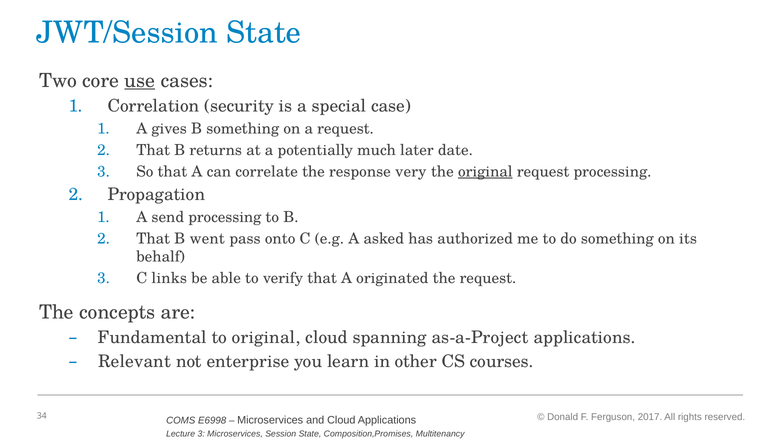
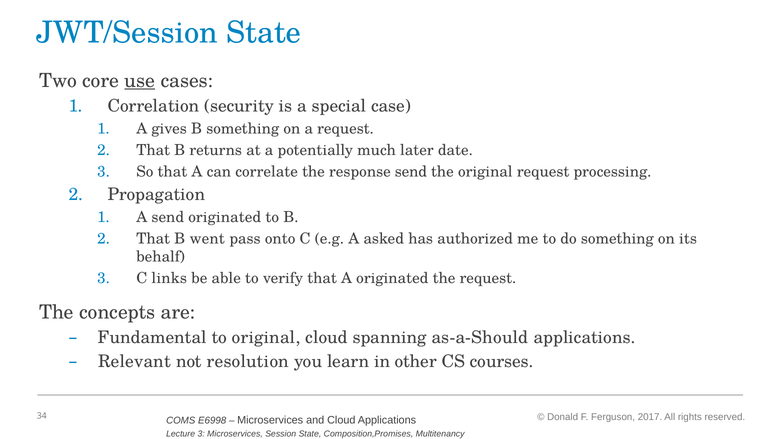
response very: very -> send
original at (485, 172) underline: present -> none
send processing: processing -> originated
as-a-Project: as-a-Project -> as-a-Should
enterprise: enterprise -> resolution
